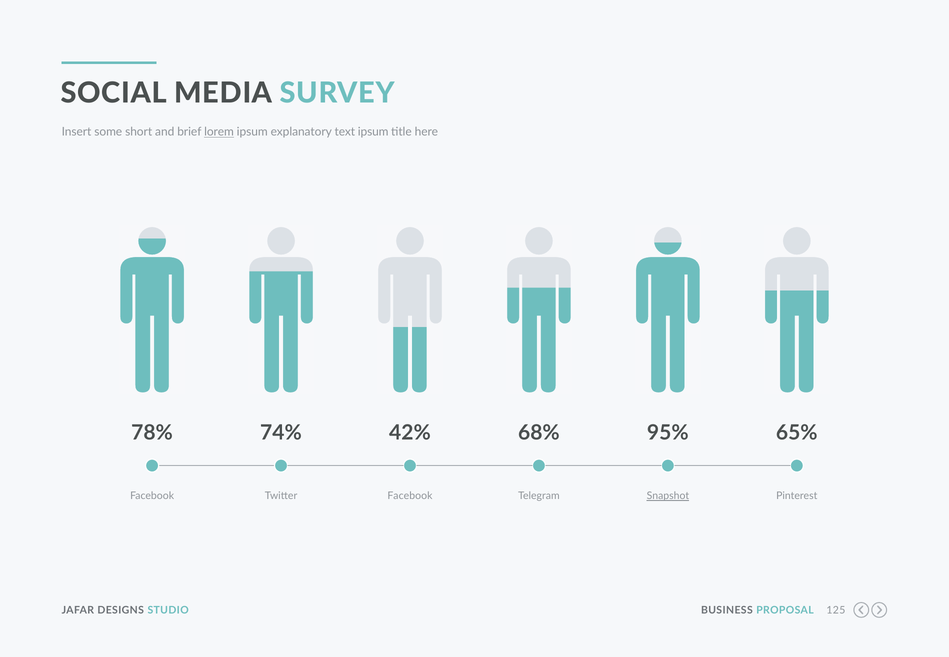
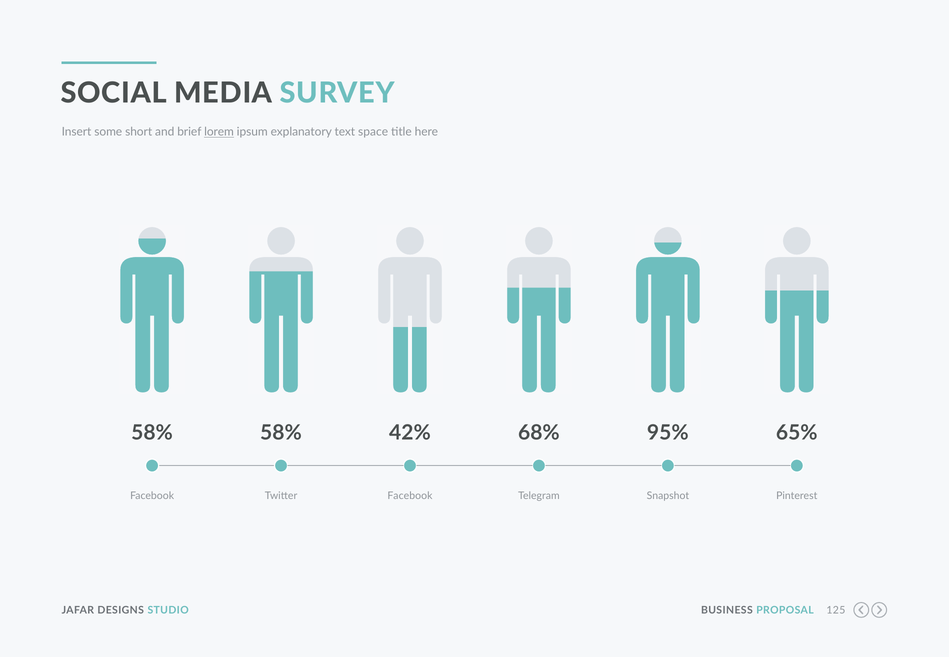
text ipsum: ipsum -> space
78% at (152, 433): 78% -> 58%
74% at (281, 433): 74% -> 58%
Snapshot underline: present -> none
